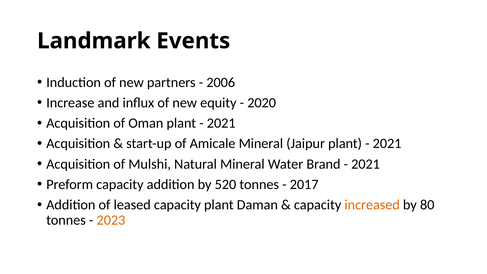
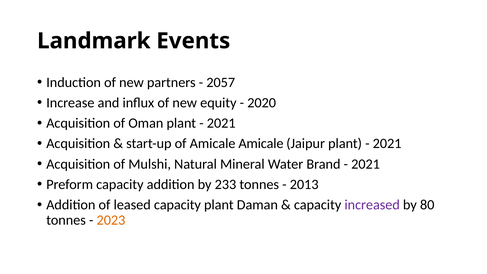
2006: 2006 -> 2057
Amicale Mineral: Mineral -> Amicale
520: 520 -> 233
2017: 2017 -> 2013
increased colour: orange -> purple
